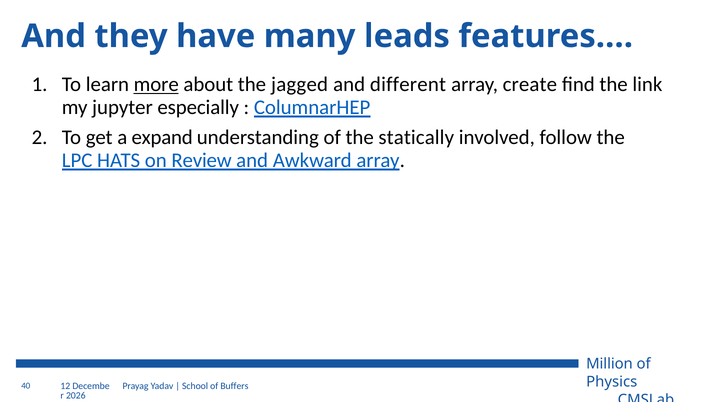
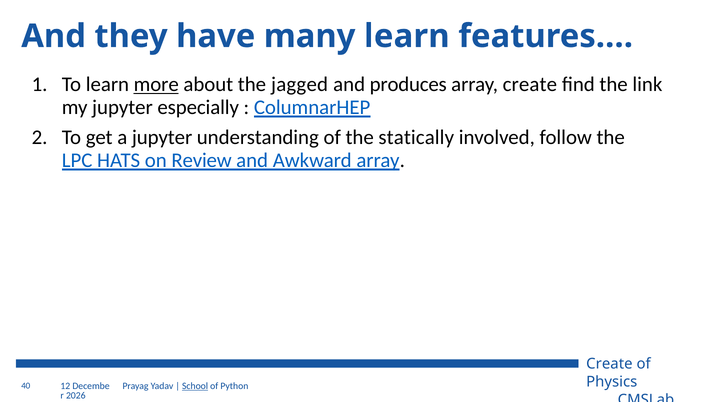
many leads: leads -> learn
different: different -> produces
a expand: expand -> jupyter
Million at (609, 364): Million -> Create
School underline: none -> present
Buffers: Buffers -> Python
